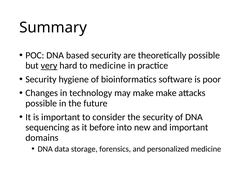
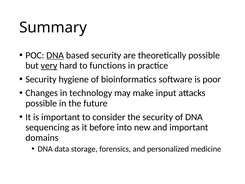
DNA at (55, 55) underline: none -> present
to medicine: medicine -> functions
make make: make -> input
